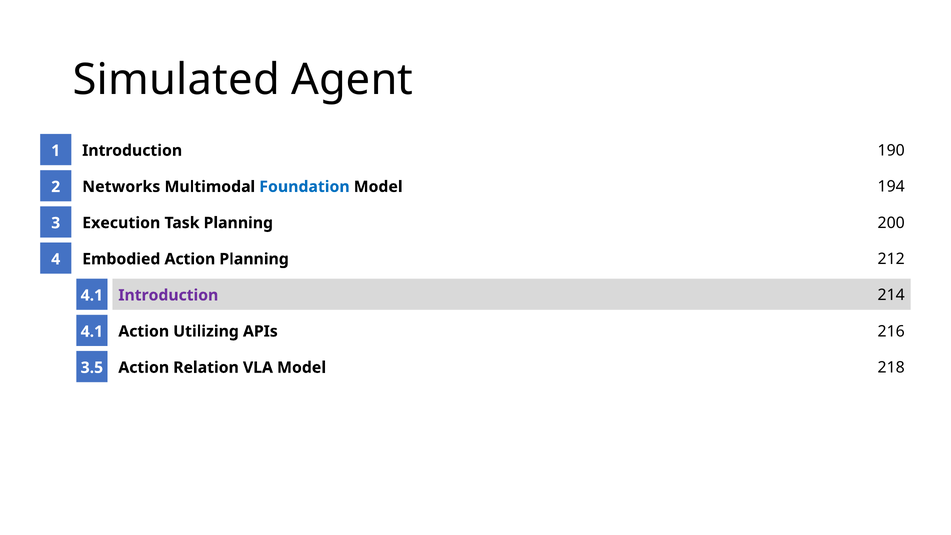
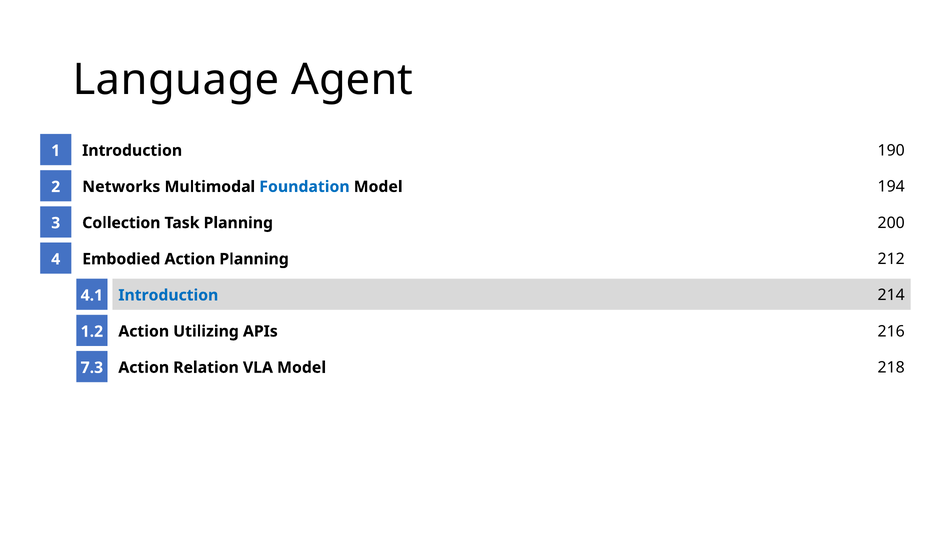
Simulated: Simulated -> Language
Execution: Execution -> Collection
Introduction at (168, 295) colour: purple -> blue
4.1 at (92, 331): 4.1 -> 1.2
3.5: 3.5 -> 7.3
